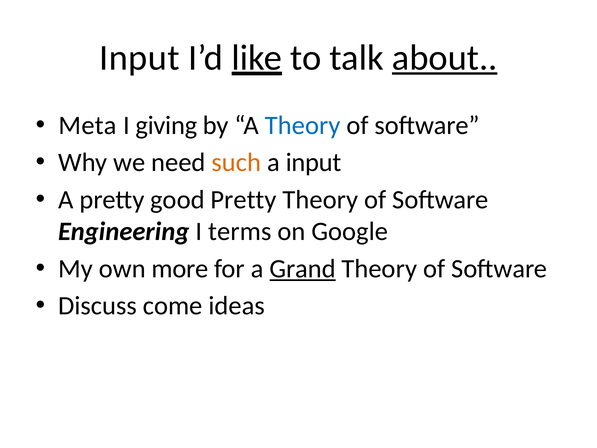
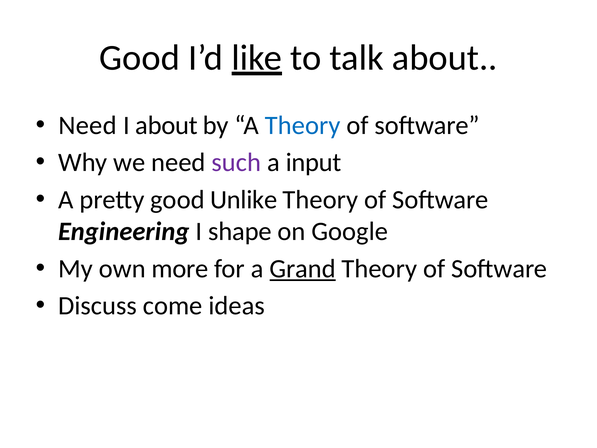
Input at (139, 58): Input -> Good
about at (445, 58) underline: present -> none
Meta at (88, 125): Meta -> Need
I giving: giving -> about
such colour: orange -> purple
good Pretty: Pretty -> Unlike
terms: terms -> shape
